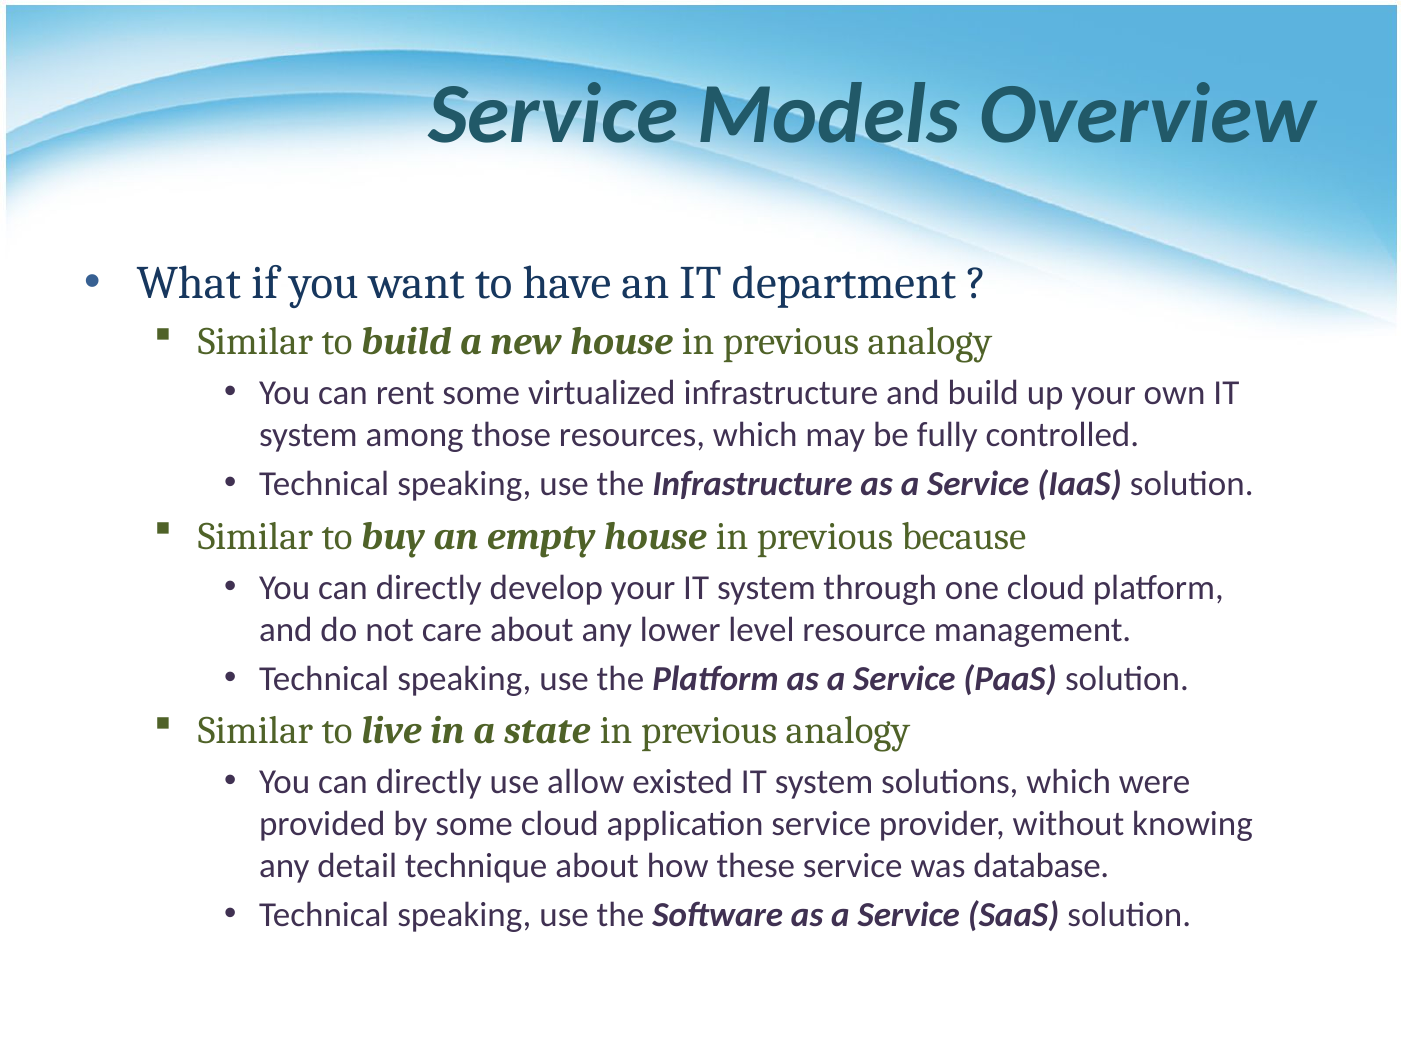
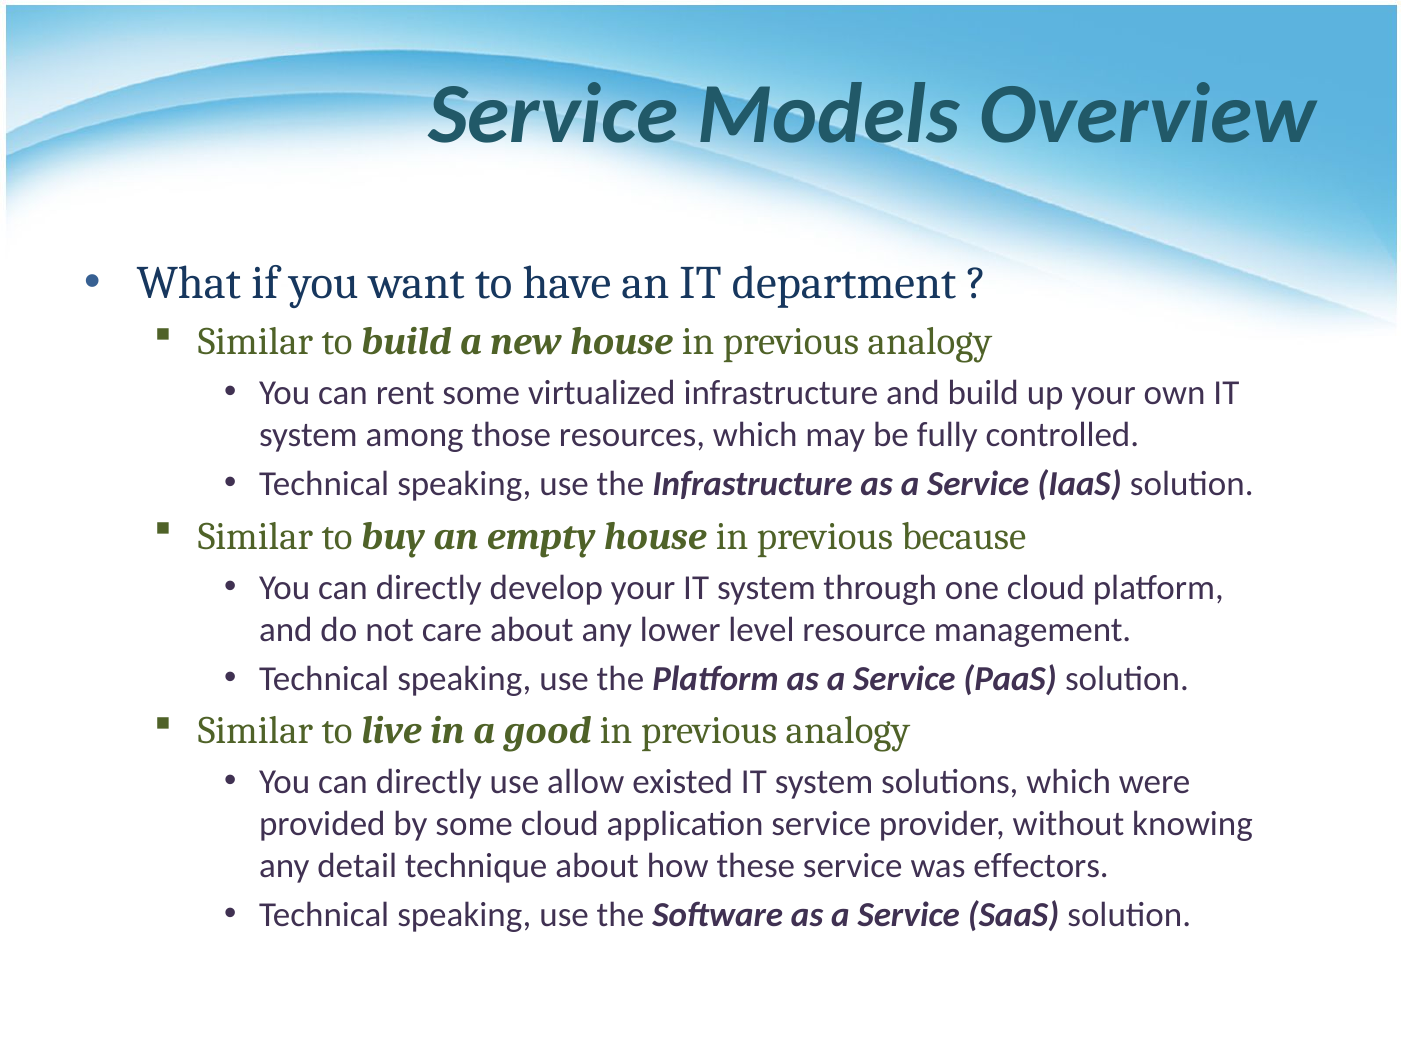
state: state -> good
database: database -> effectors
